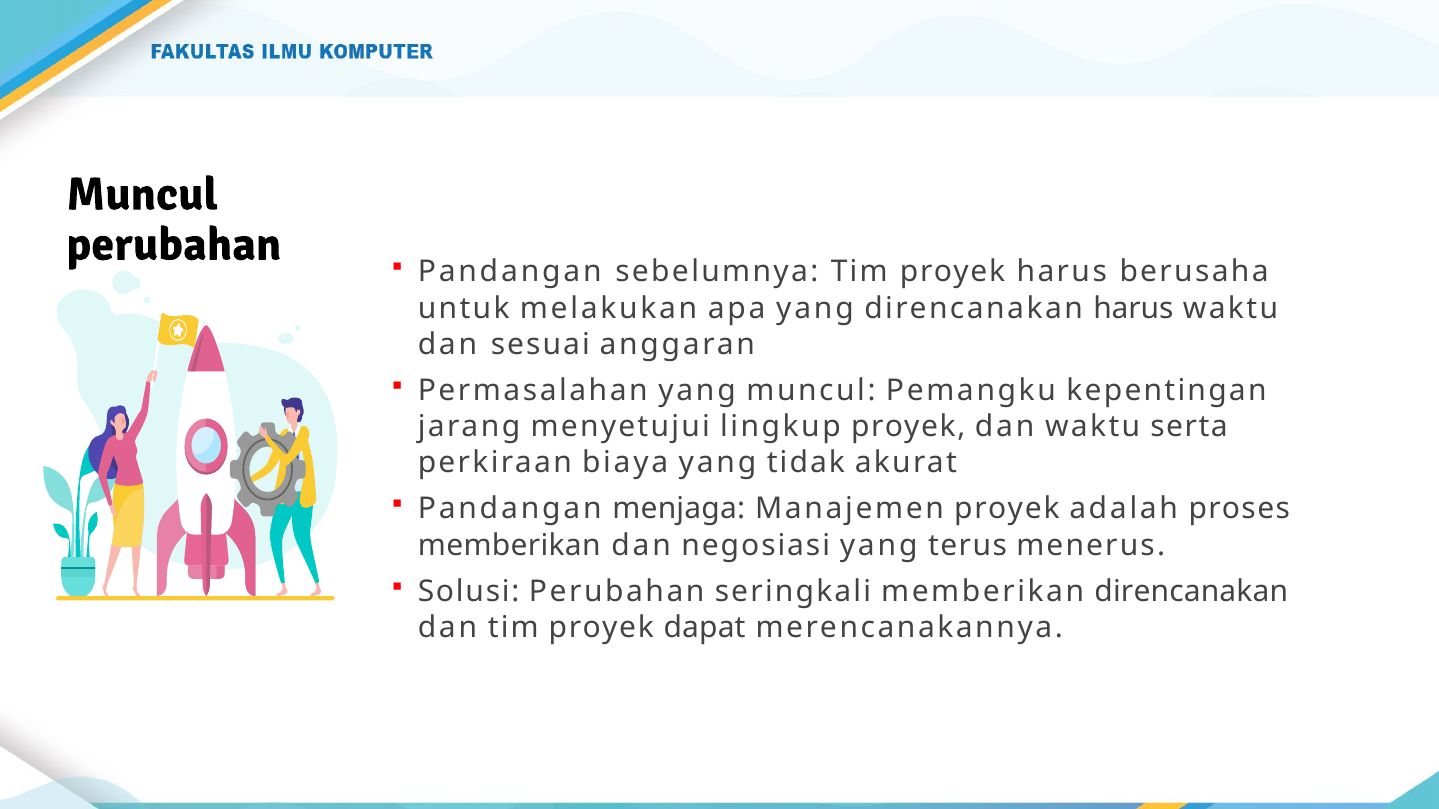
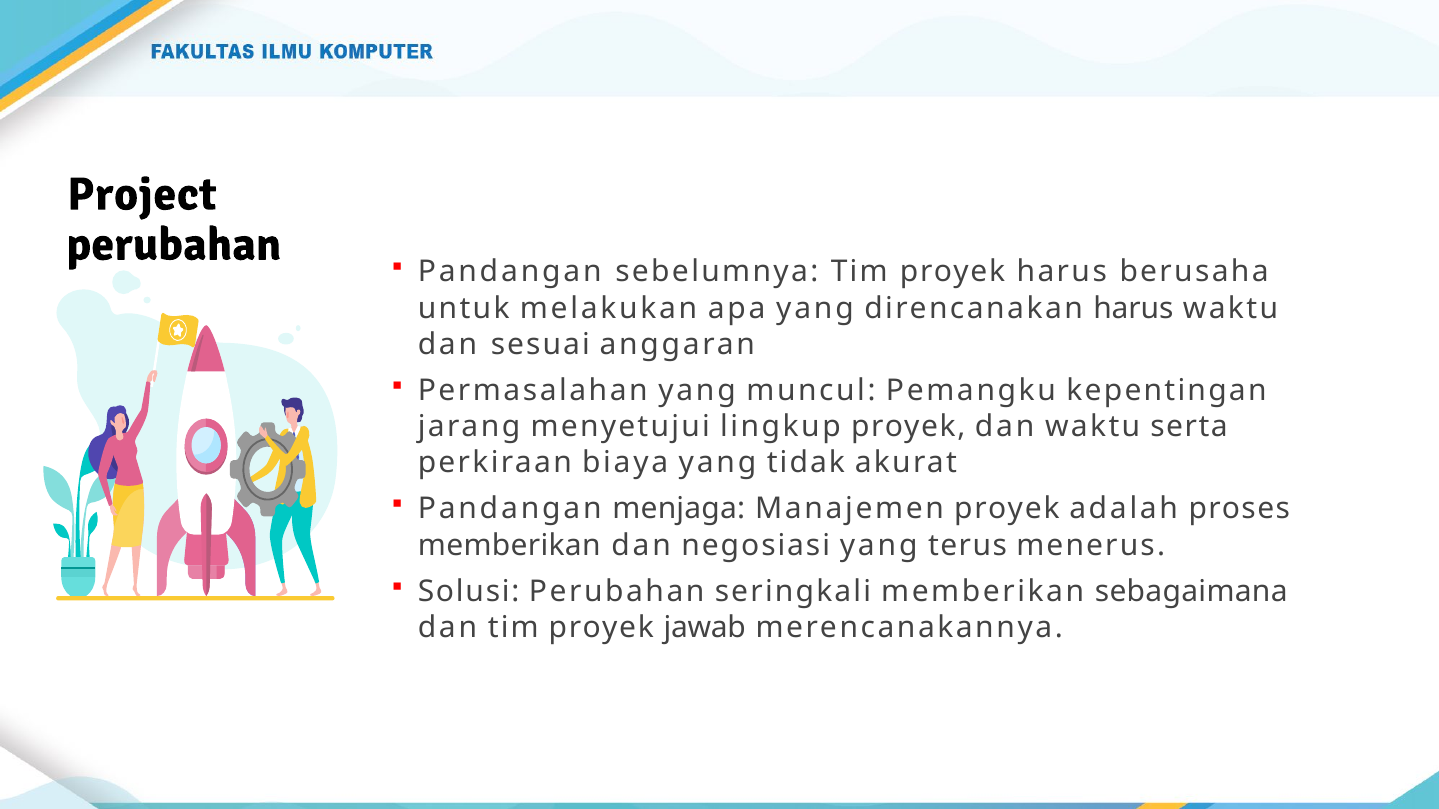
Muncul at (142, 194): Muncul -> Project
memberikan direncanakan: direncanakan -> sebagaimana
dapat: dapat -> jawab
